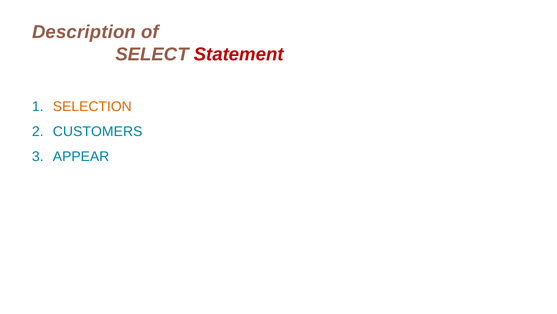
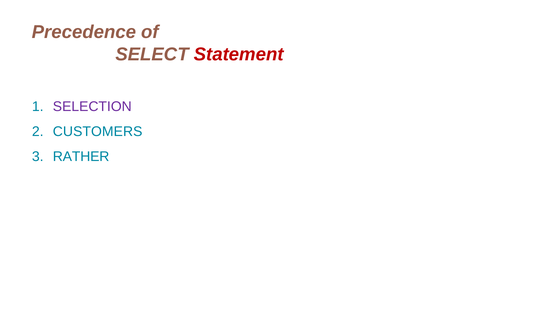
Description: Description -> Precedence
SELECTION colour: orange -> purple
APPEAR: APPEAR -> RATHER
